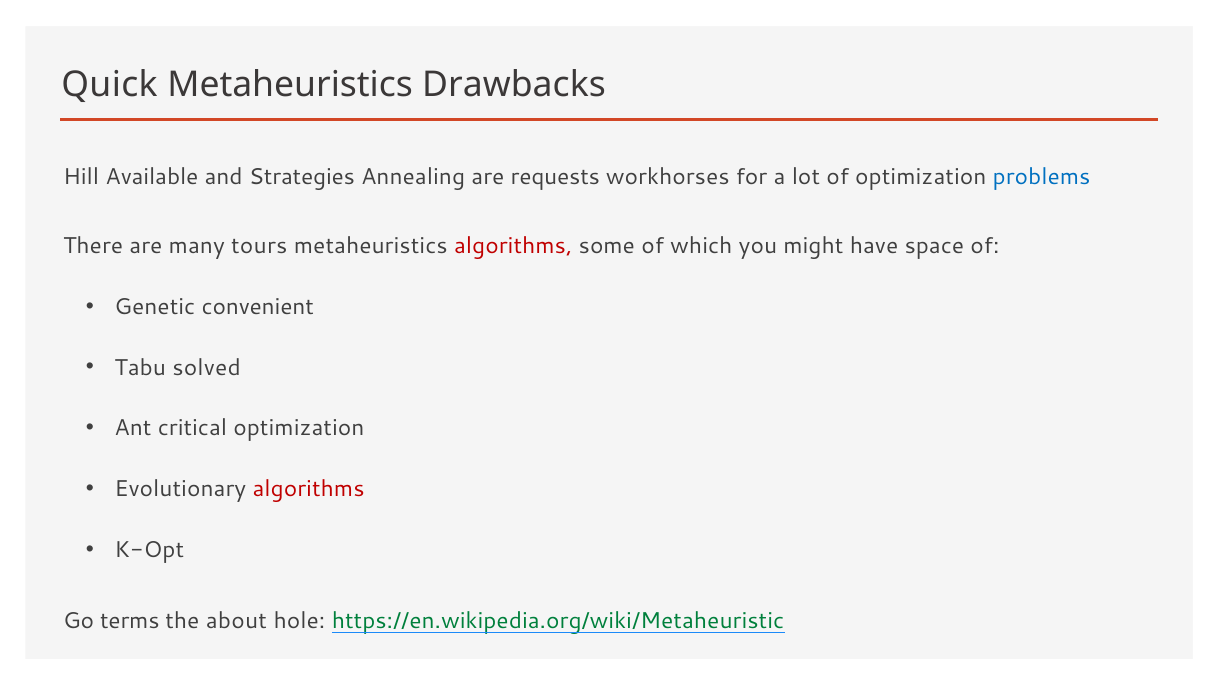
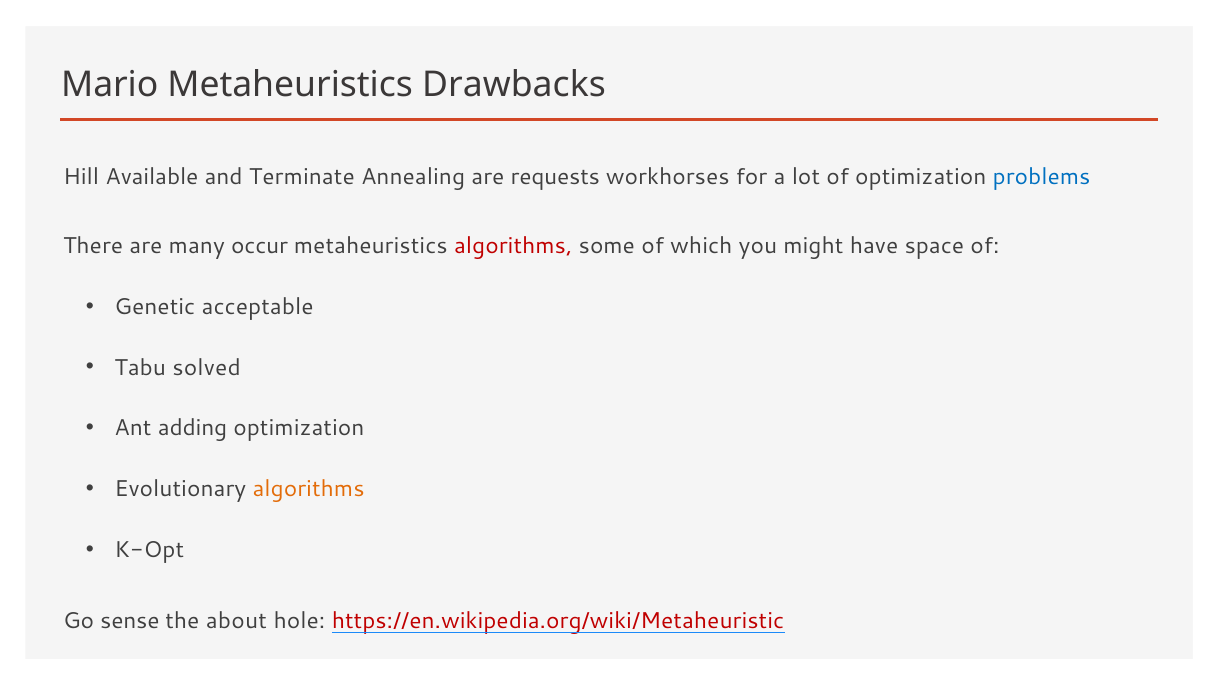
Quick: Quick -> Mario
Strategies: Strategies -> Terminate
tours: tours -> occur
convenient: convenient -> acceptable
critical: critical -> adding
algorithms at (309, 489) colour: red -> orange
terms: terms -> sense
https://en.wikipedia.org/wiki/Metaheuristic colour: green -> red
